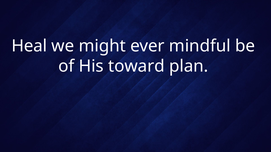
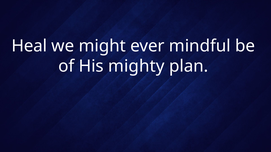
toward: toward -> mighty
